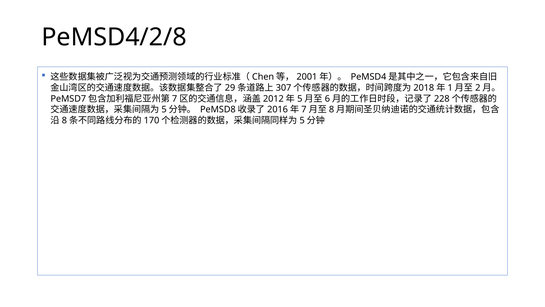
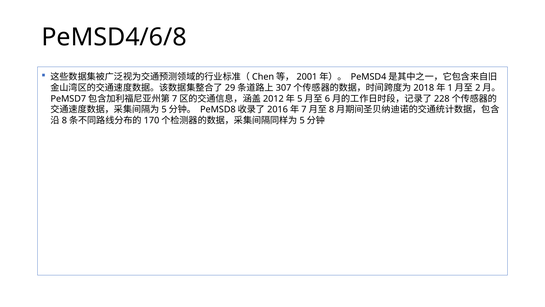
PeMSD4/2/8: PeMSD4/2/8 -> PeMSD4/6/8
